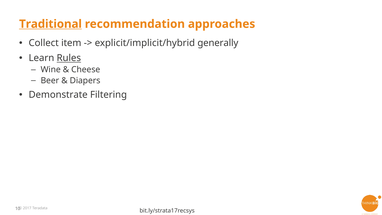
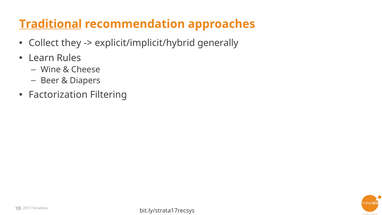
item: item -> they
Rules underline: present -> none
Demonstrate: Demonstrate -> Factorization
